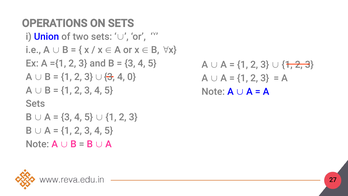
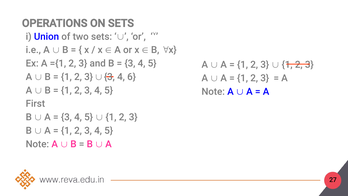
0: 0 -> 6
Sets at (35, 104): Sets -> First
